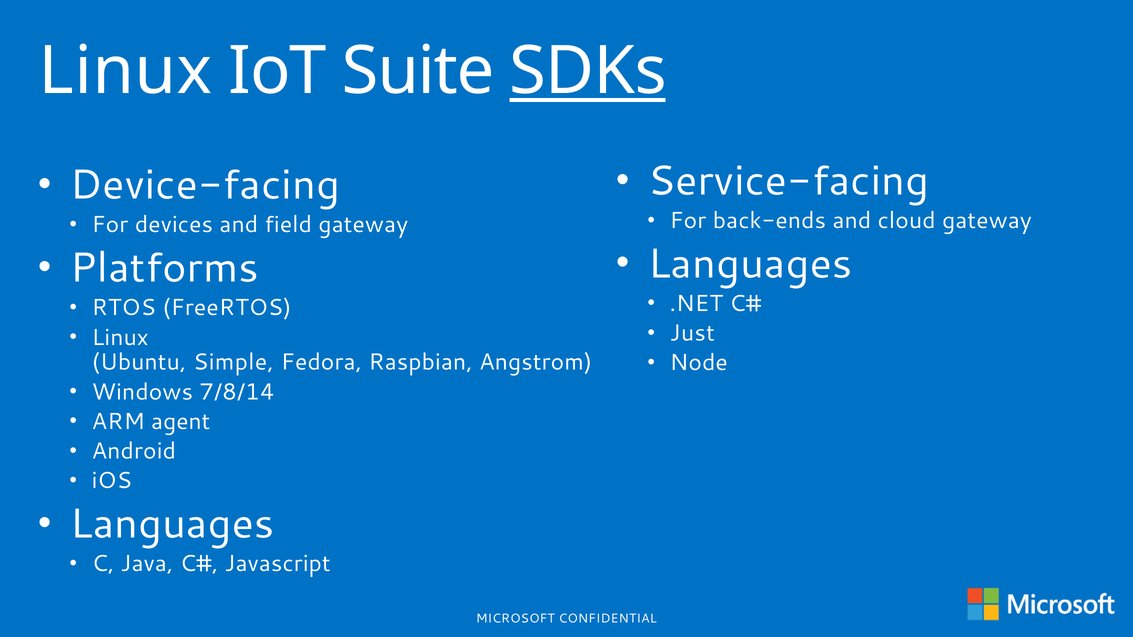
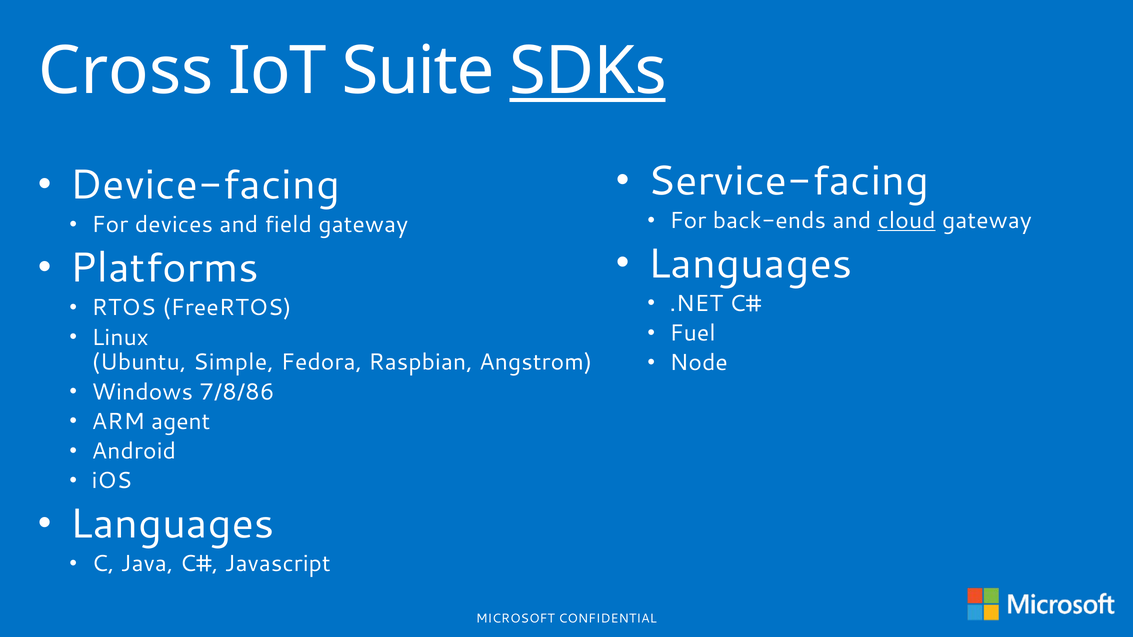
Linux at (126, 71): Linux -> Cross
cloud underline: none -> present
Just: Just -> Fuel
7/8/14: 7/8/14 -> 7/8/86
